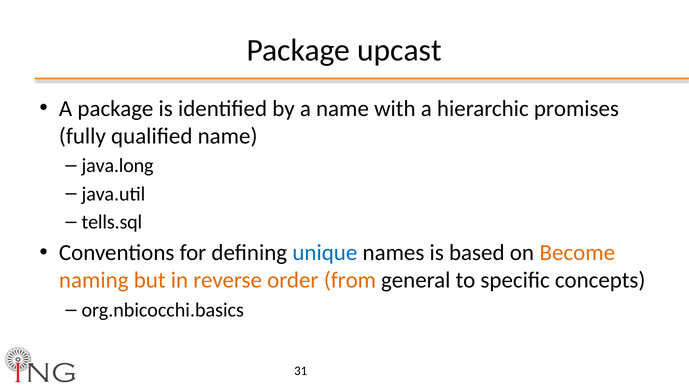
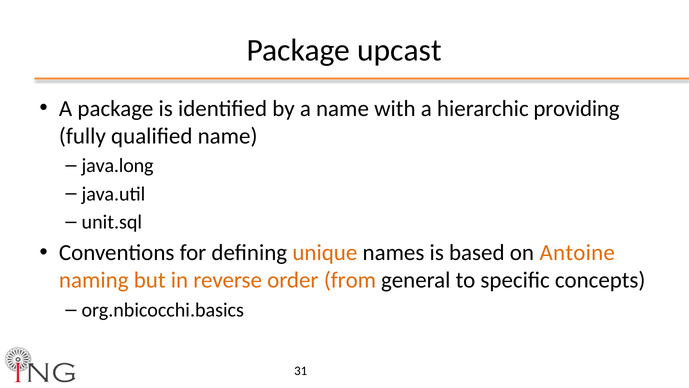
promises: promises -> providing
tells.sql: tells.sql -> unit.sql
unique colour: blue -> orange
Become: Become -> Antoine
